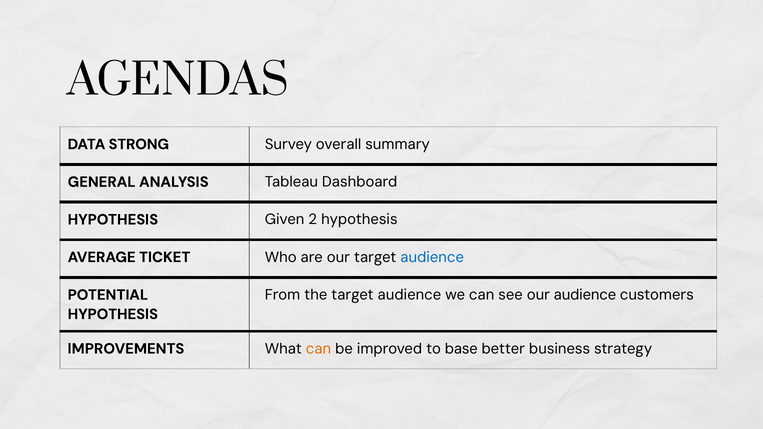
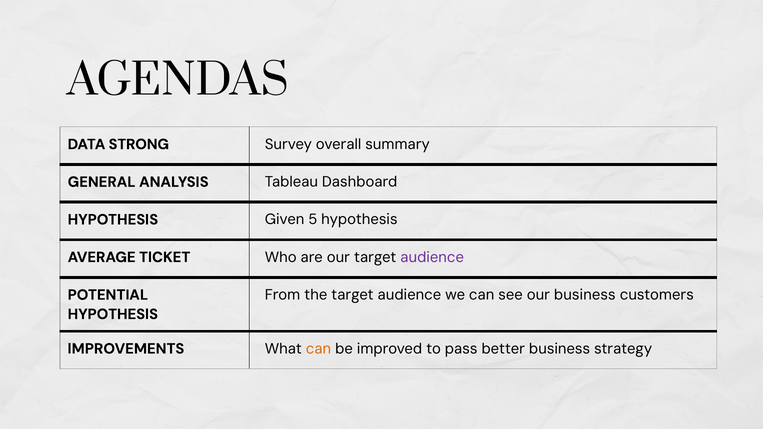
2: 2 -> 5
audience at (432, 257) colour: blue -> purple
our audience: audience -> business
base: base -> pass
